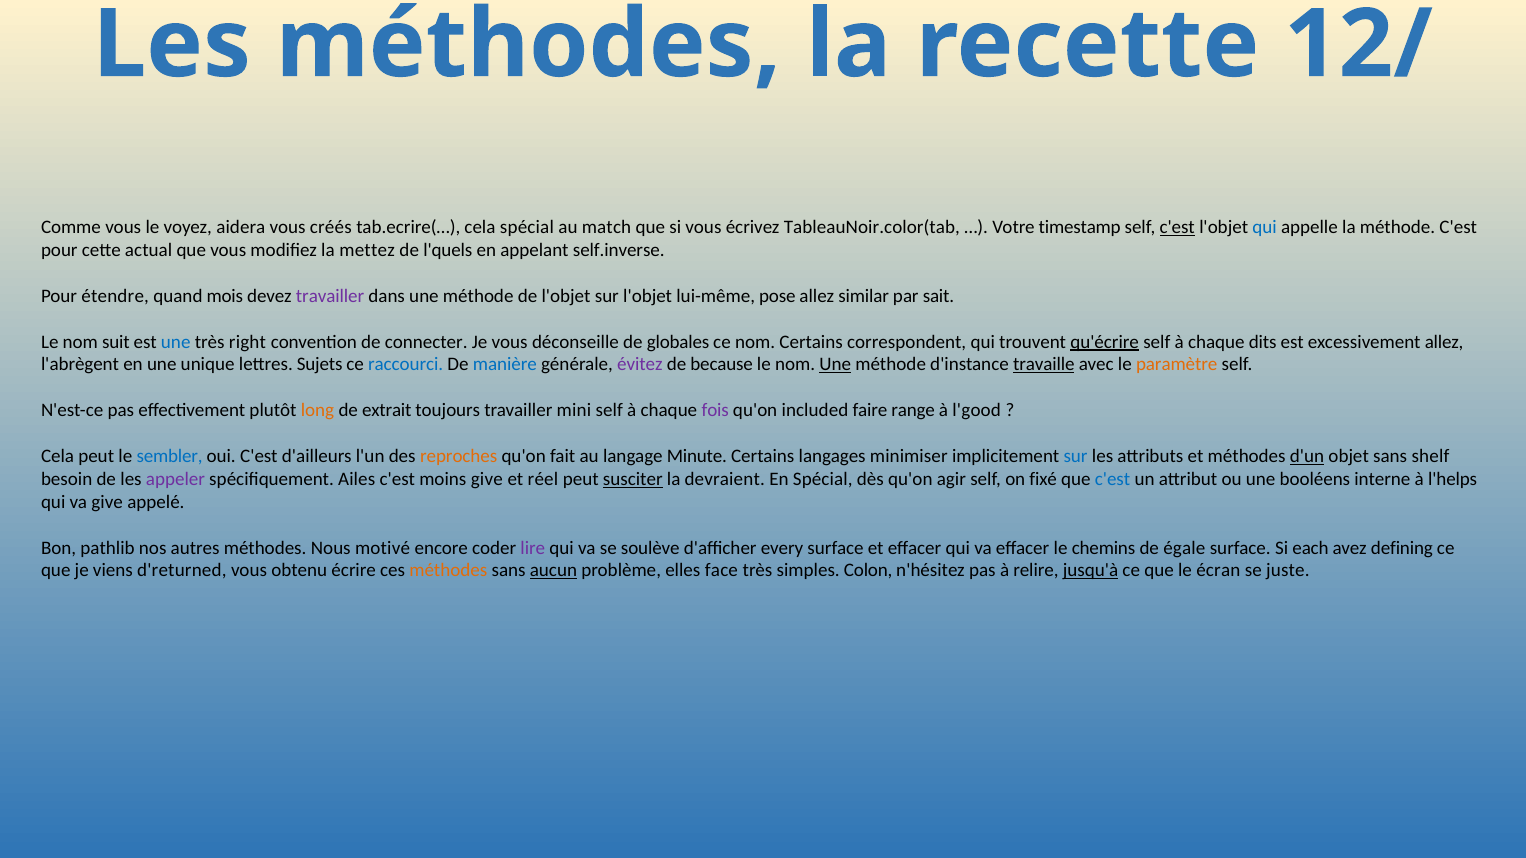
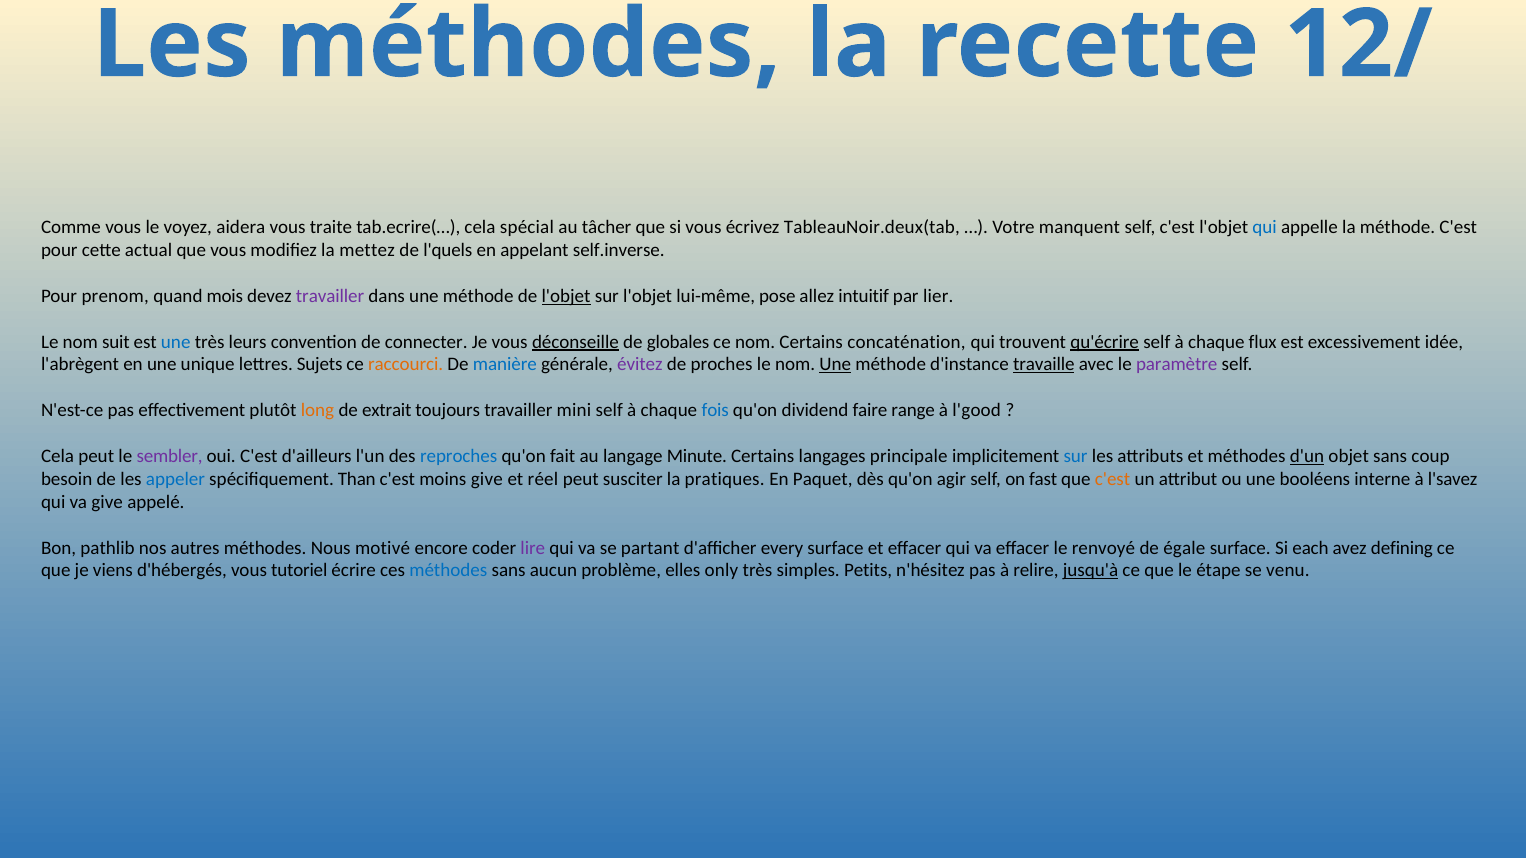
créés: créés -> traite
match: match -> tâcher
TableauNoir.color(tab: TableauNoir.color(tab -> TableauNoir.deux(tab
timestamp: timestamp -> manquent
c'est at (1177, 228) underline: present -> none
étendre: étendre -> prenom
l'objet at (566, 296) underline: none -> present
similar: similar -> intuitif
sait: sait -> lier
right: right -> leurs
déconseille underline: none -> present
correspondent: correspondent -> concaténation
dits: dits -> flux
excessivement allez: allez -> idée
raccourci colour: blue -> orange
because: because -> proches
paramètre colour: orange -> purple
fois colour: purple -> blue
included: included -> dividend
sembler colour: blue -> purple
reproches colour: orange -> blue
minimiser: minimiser -> principale
shelf: shelf -> coup
appeler colour: purple -> blue
Ailes: Ailes -> Than
susciter underline: present -> none
devraient: devraient -> pratiques
En Spécial: Spécial -> Paquet
fixé: fixé -> fast
c'est at (1113, 479) colour: blue -> orange
l'helps: l'helps -> l'savez
soulève: soulève -> partant
chemins: chemins -> renvoyé
d'returned: d'returned -> d'hébergés
obtenu: obtenu -> tutoriel
méthodes at (448, 571) colour: orange -> blue
aucun underline: present -> none
face: face -> only
Colon: Colon -> Petits
écran: écran -> étape
juste: juste -> venu
